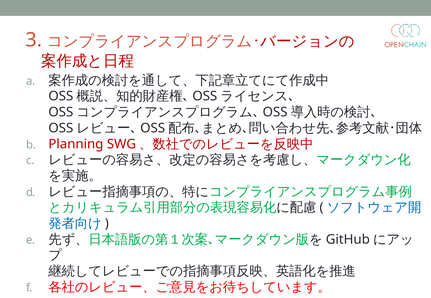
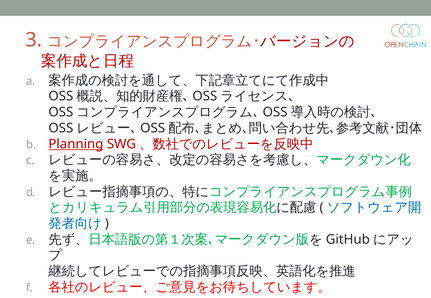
Planning underline: none -> present
